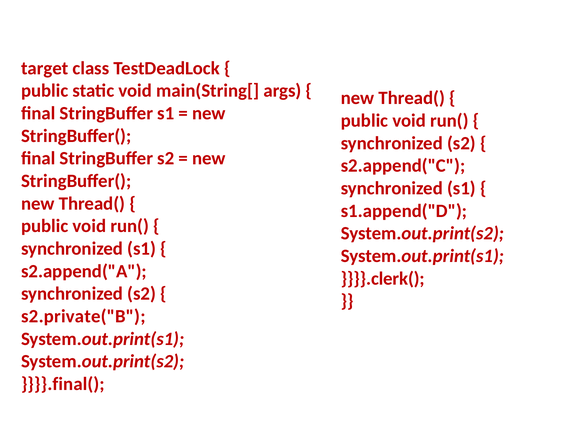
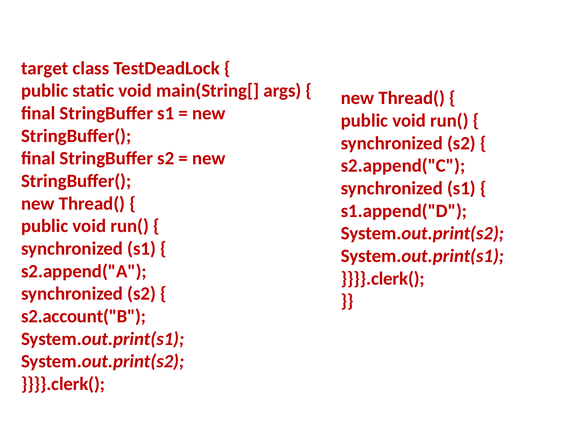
s2.private("B: s2.private("B -> s2.account("B
}}}}.final( at (63, 384): }}}}.final( -> }}}}.clerk(
